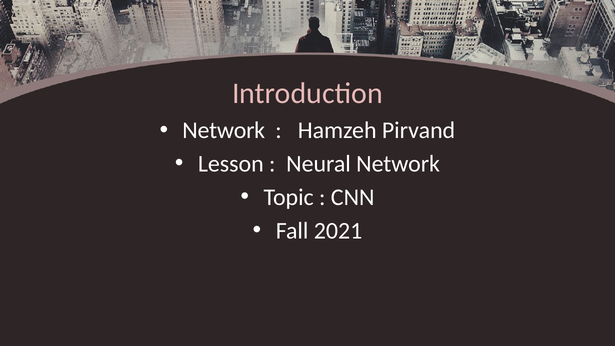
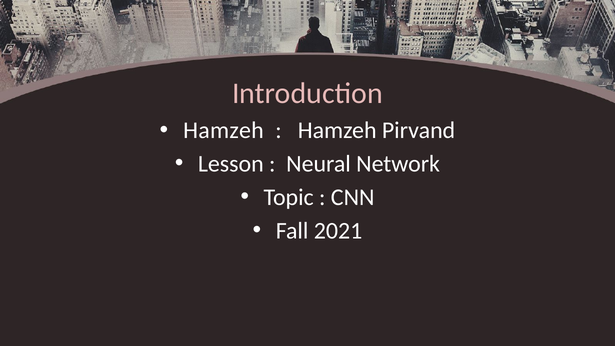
Network at (224, 130): Network -> Hamzeh
